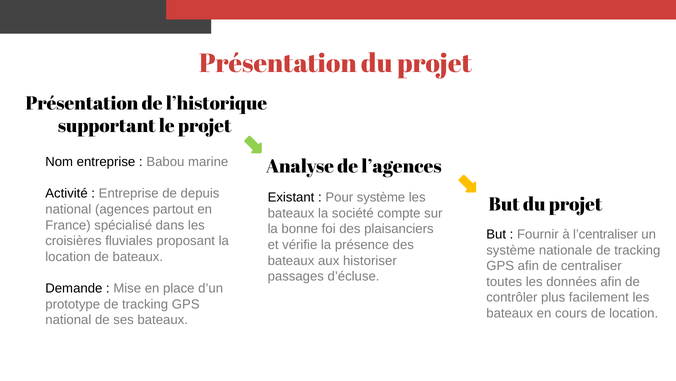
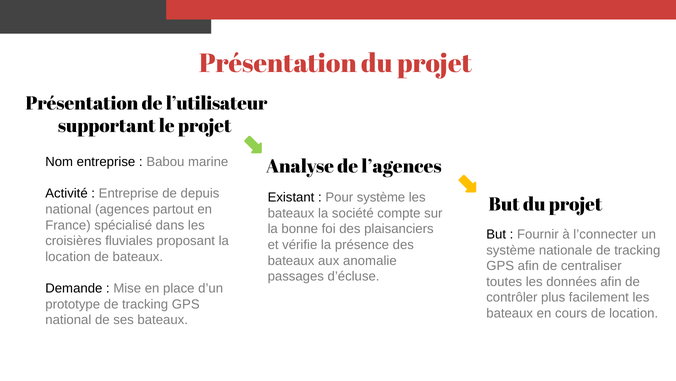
l’historique: l’historique -> l’utilisateur
l’centraliser: l’centraliser -> l’connecter
historiser: historiser -> anomalie
